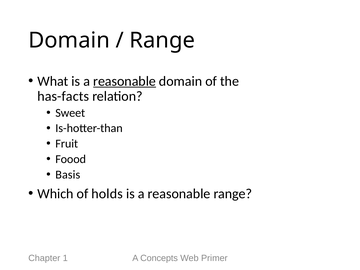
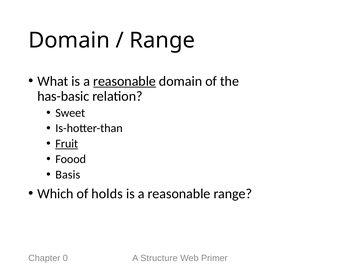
has-facts: has-facts -> has-basic
Fruit underline: none -> present
1: 1 -> 0
Concepts: Concepts -> Structure
